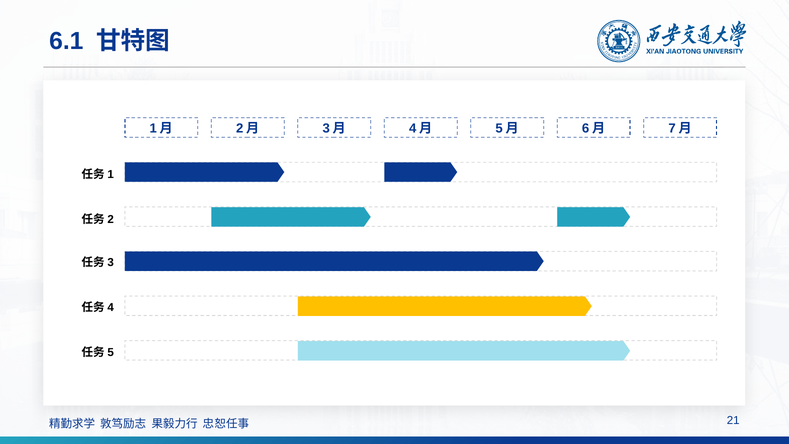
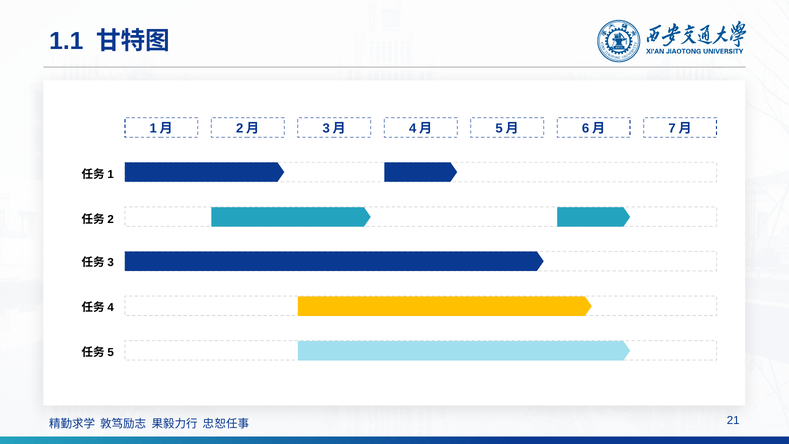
6.1: 6.1 -> 1.1
